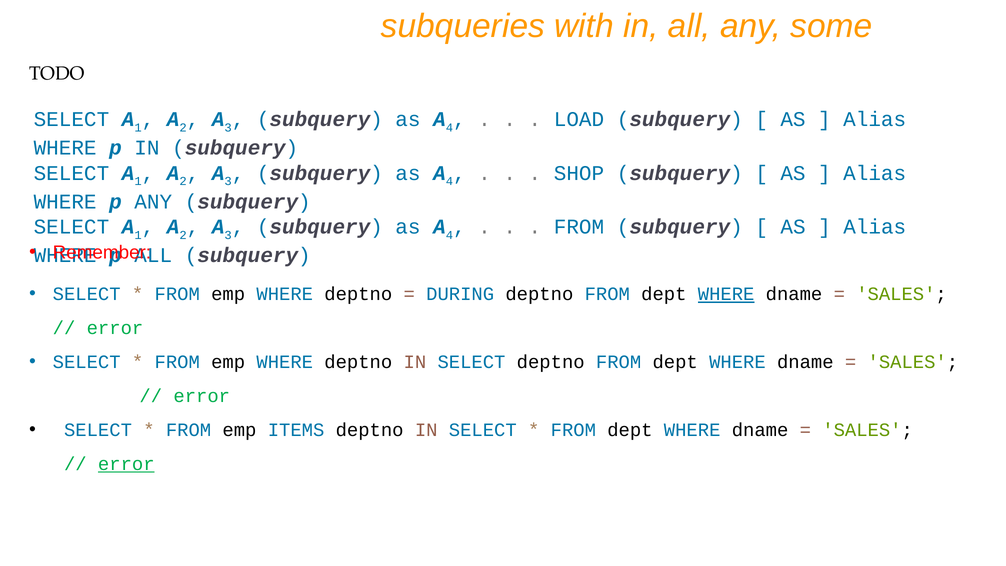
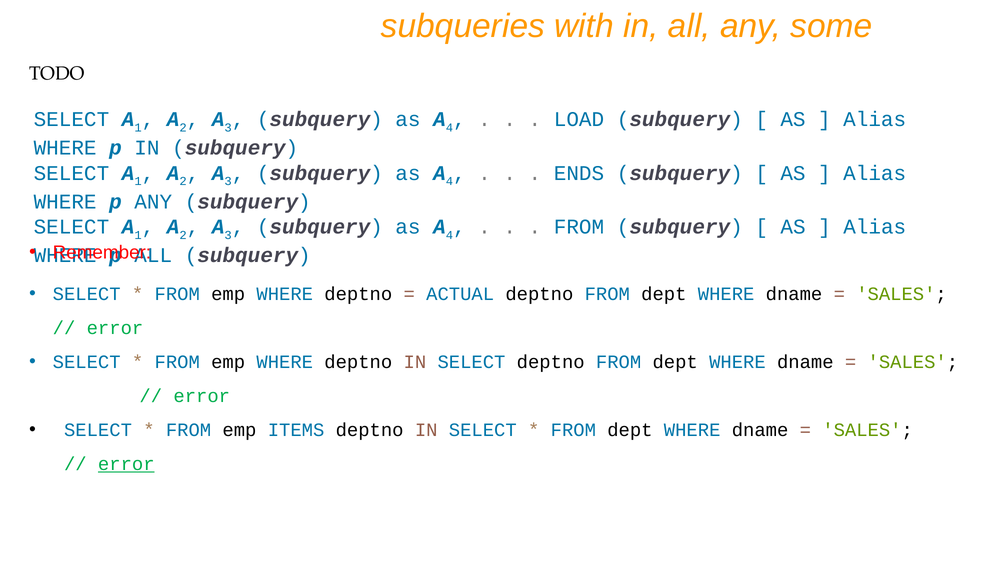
SHOP: SHOP -> ENDS
DURING: DURING -> ACTUAL
WHERE at (726, 294) underline: present -> none
